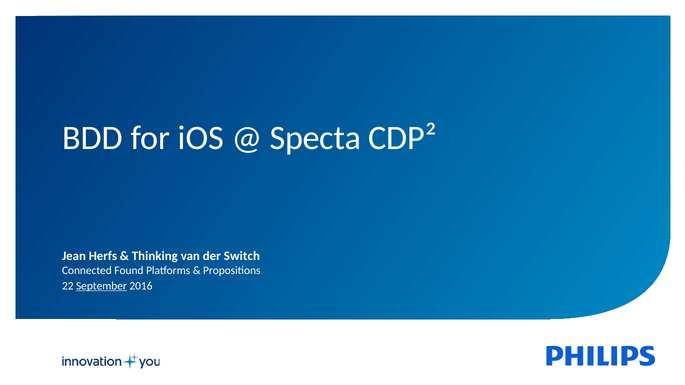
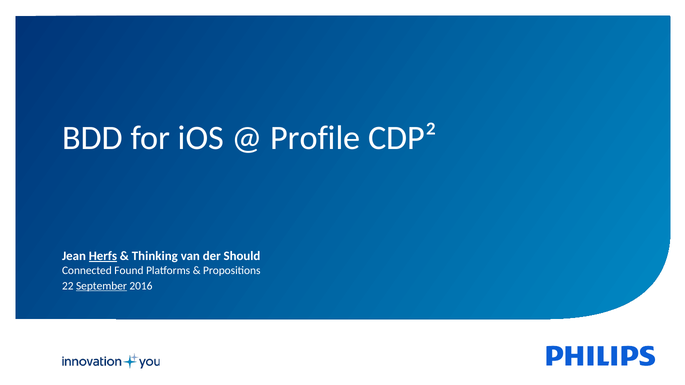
Specta: Specta -> Profile
Herfs underline: none -> present
Switch: Switch -> Should
